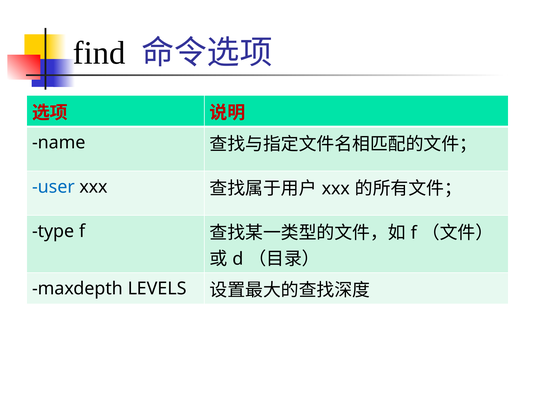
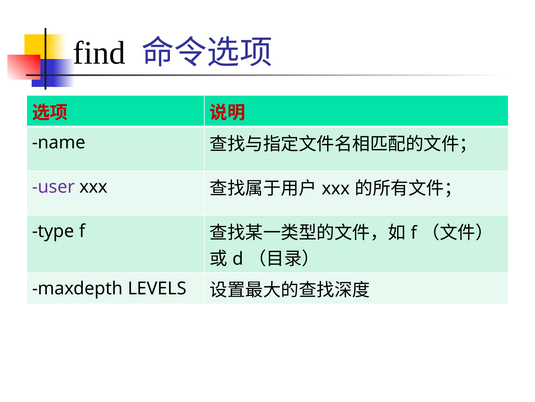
user colour: blue -> purple
